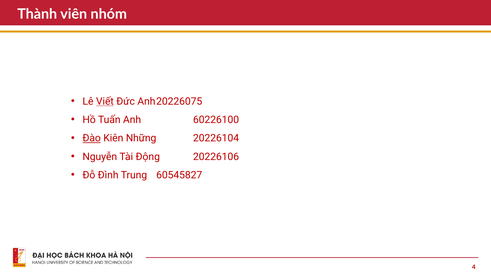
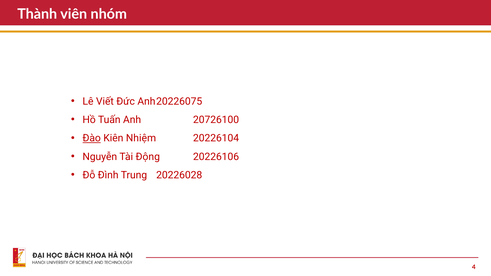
Viết underline: present -> none
60226100: 60226100 -> 20726100
Những: Những -> Nhiệm
60545827: 60545827 -> 20226028
